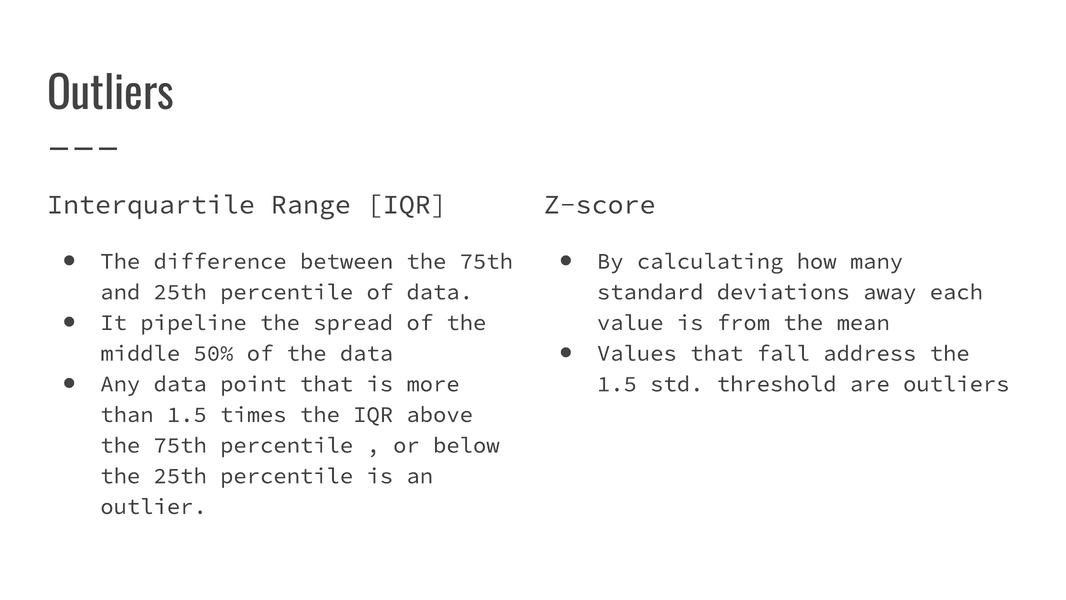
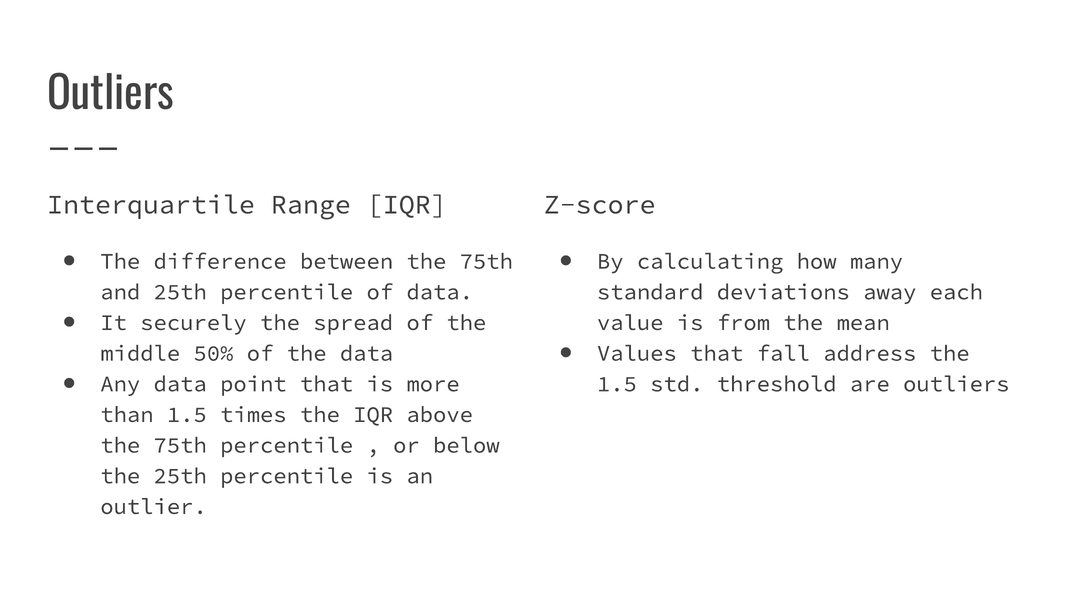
pipeline: pipeline -> securely
